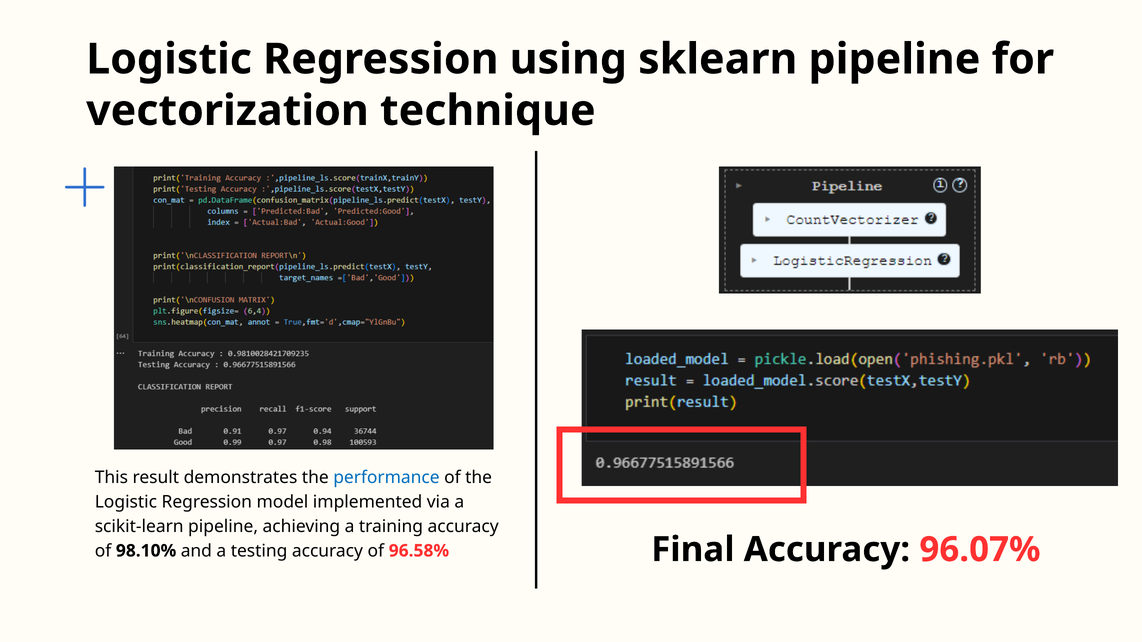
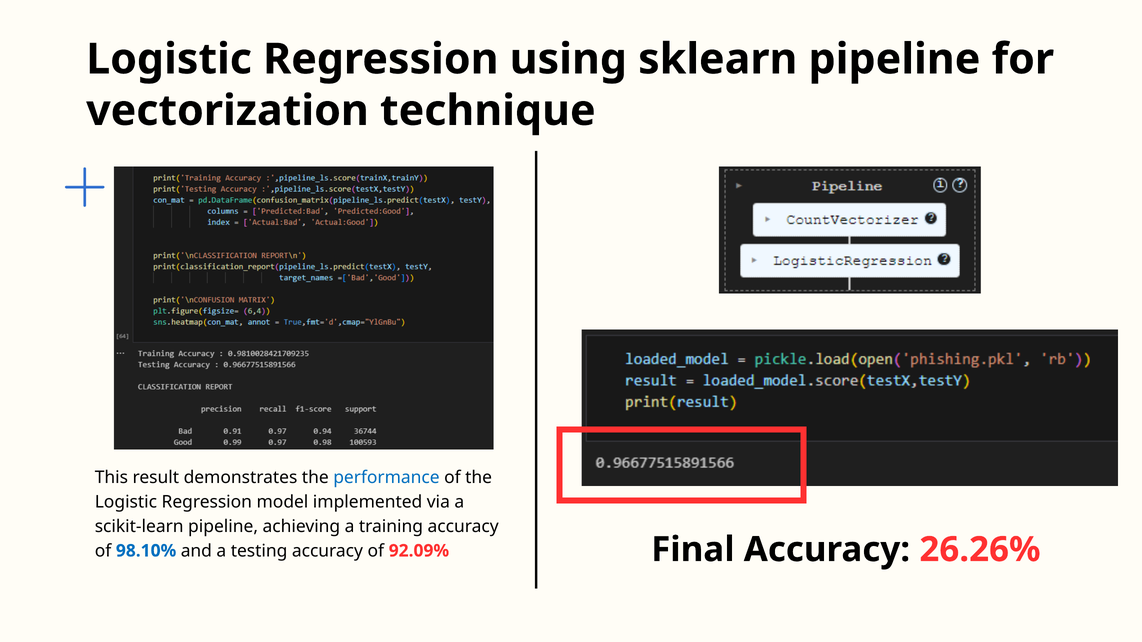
98.10% colour: black -> blue
96.58%: 96.58% -> 92.09%
96.07%: 96.07% -> 26.26%
